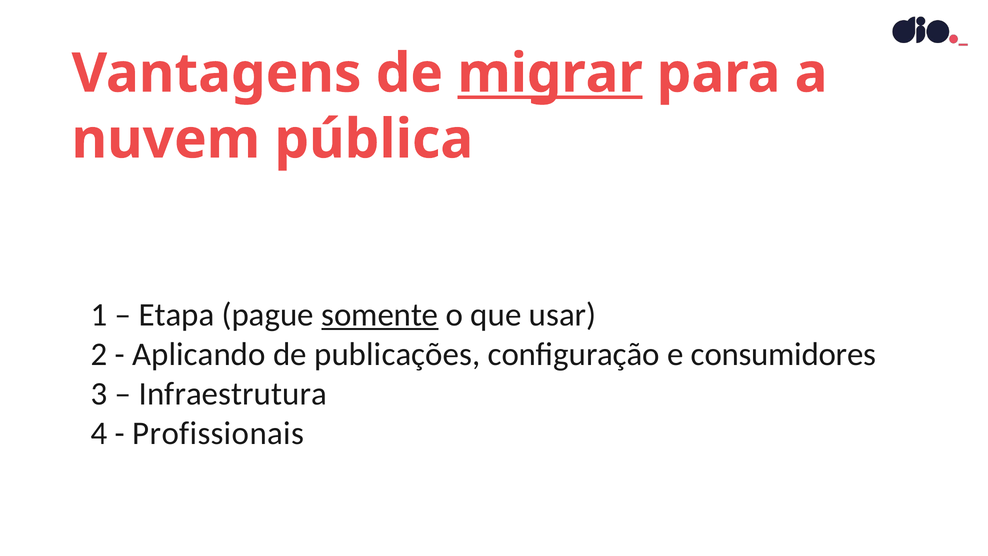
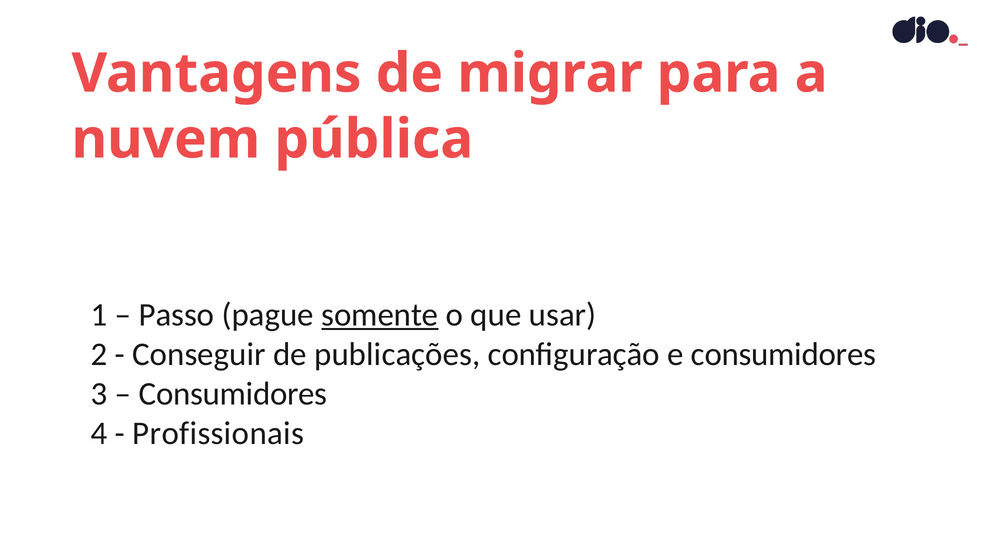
migrar underline: present -> none
Etapa: Etapa -> Passo
Aplicando: Aplicando -> Conseguir
Infraestrutura at (233, 394): Infraestrutura -> Consumidores
